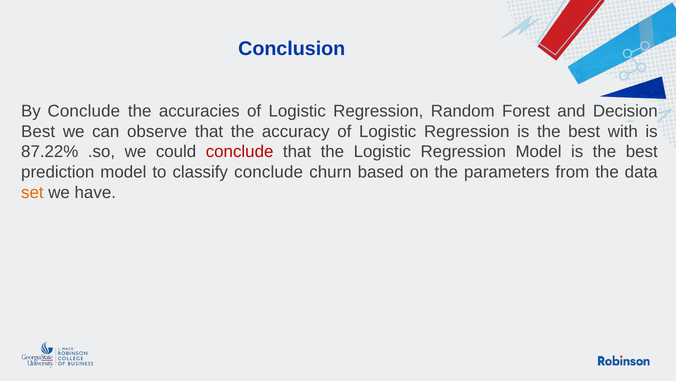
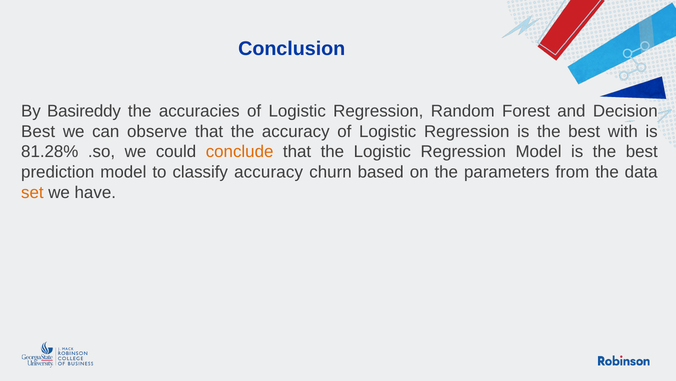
By Conclude: Conclude -> Basireddy
87.22%: 87.22% -> 81.28%
conclude at (240, 152) colour: red -> orange
classify conclude: conclude -> accuracy
